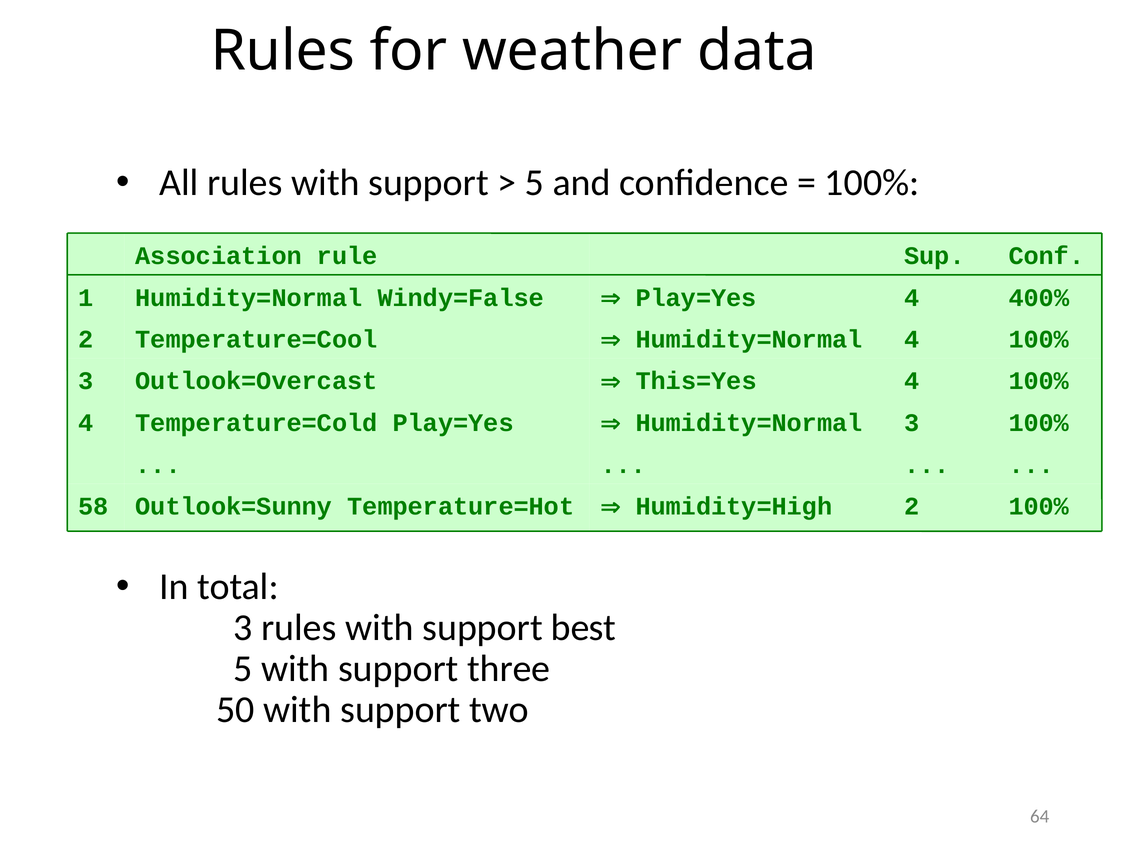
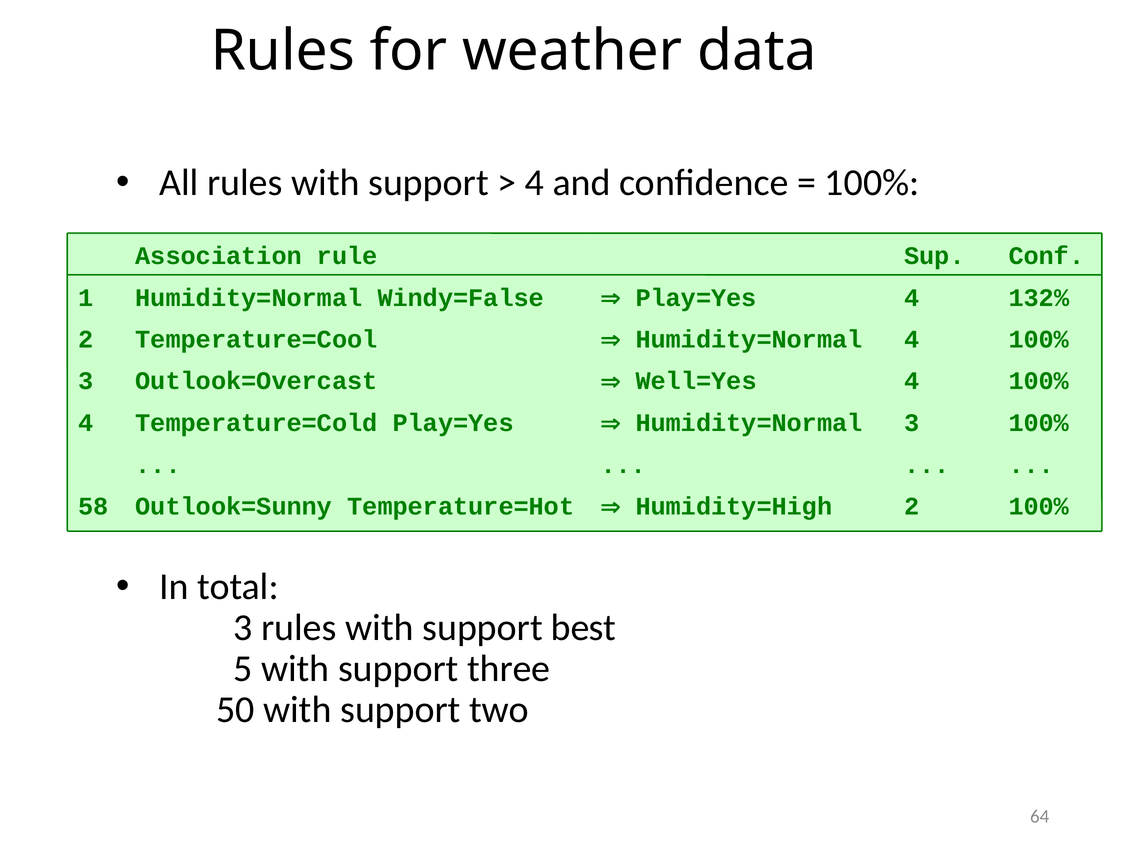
5 at (534, 183): 5 -> 4
400%: 400% -> 132%
This=Yes: This=Yes -> Well=Yes
